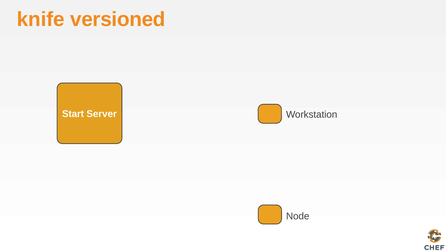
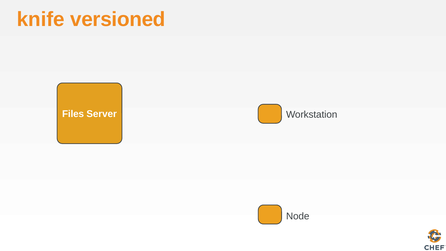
Start: Start -> Files
